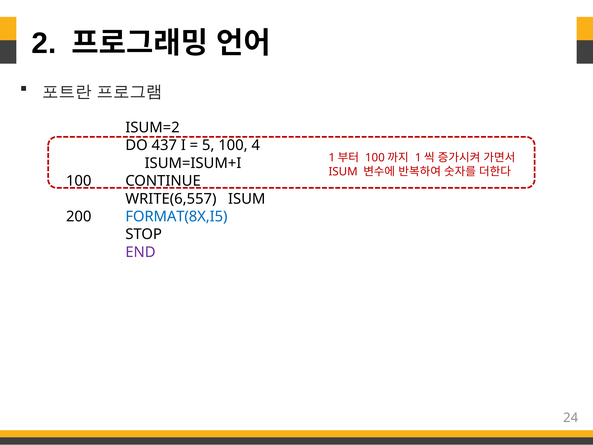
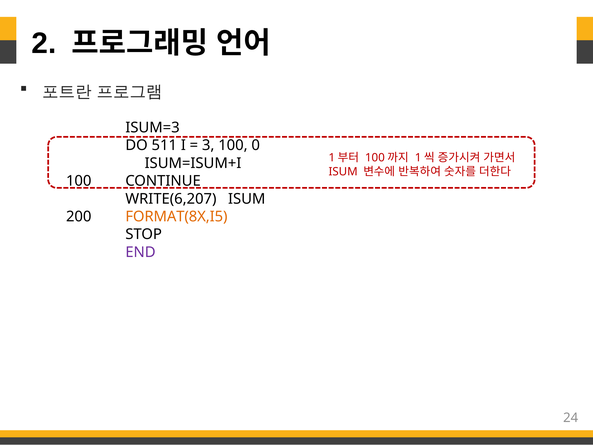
ISUM=2: ISUM=2 -> ISUM=3
437: 437 -> 511
5: 5 -> 3
4: 4 -> 0
WRITE(6,557: WRITE(6,557 -> WRITE(6,207
FORMAT(8X,I5 colour: blue -> orange
